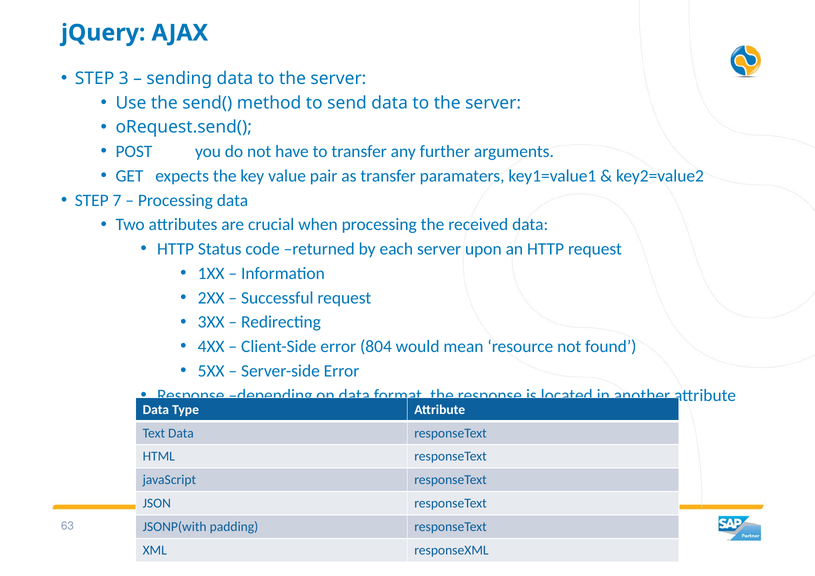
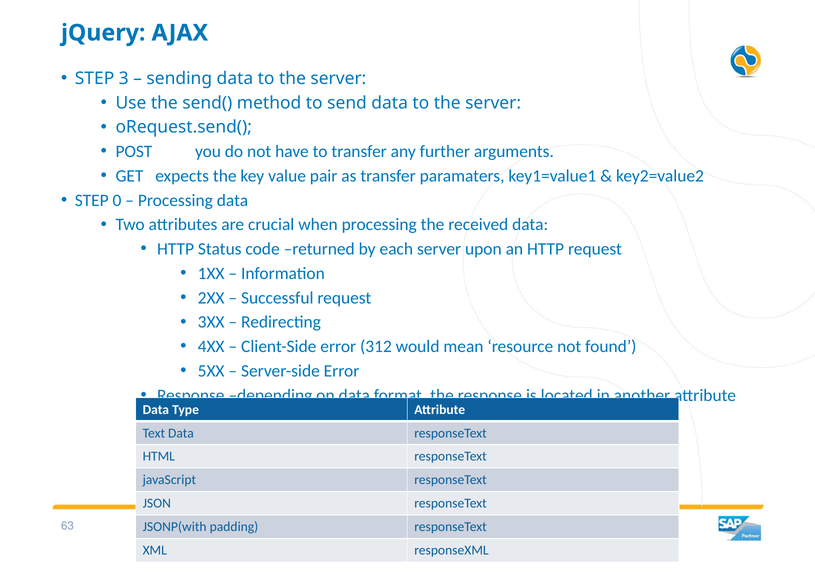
7: 7 -> 0
804: 804 -> 312
